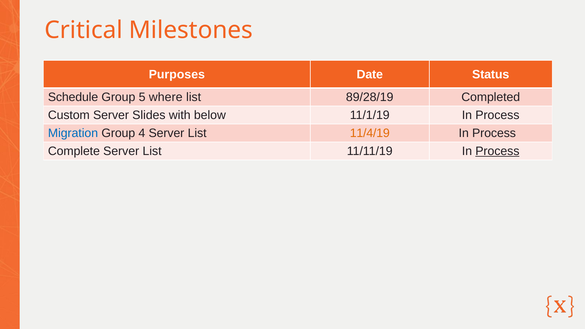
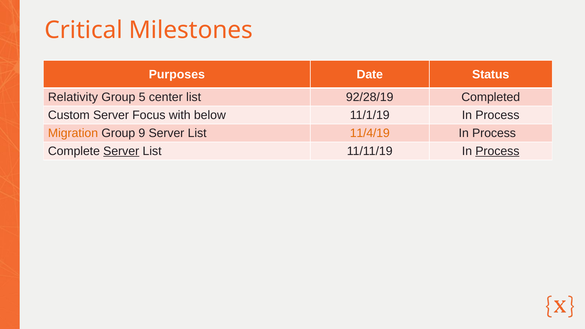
Schedule: Schedule -> Relativity
where: where -> center
89/28/19: 89/28/19 -> 92/28/19
Slides: Slides -> Focus
Migration colour: blue -> orange
4: 4 -> 9
Server at (121, 151) underline: none -> present
